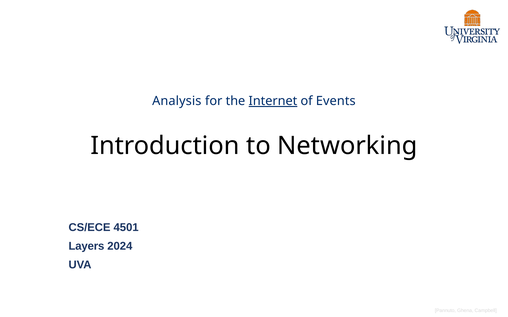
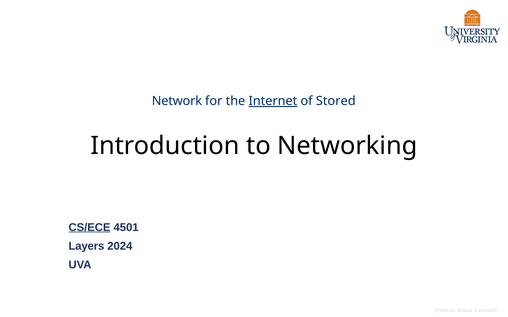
Analysis: Analysis -> Network
Events: Events -> Stored
CS/ECE underline: none -> present
